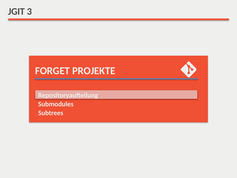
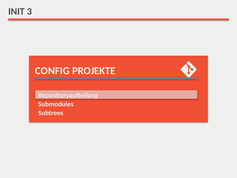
JGIT: JGIT -> INIT
FORGET: FORGET -> CONFIG
